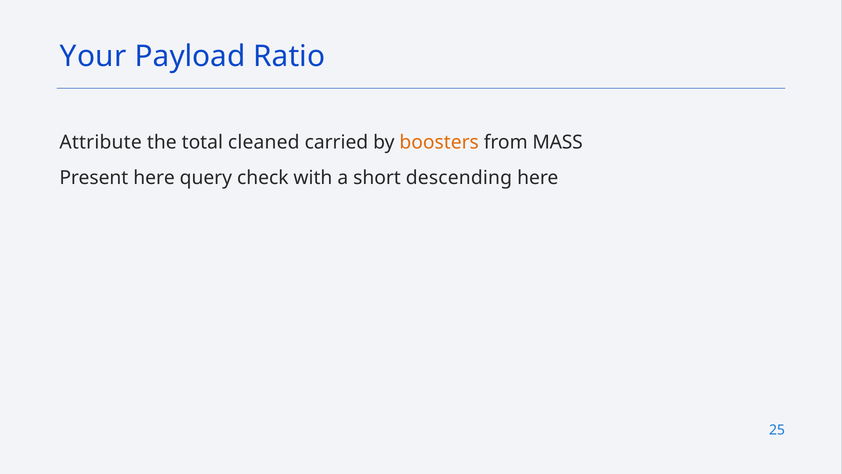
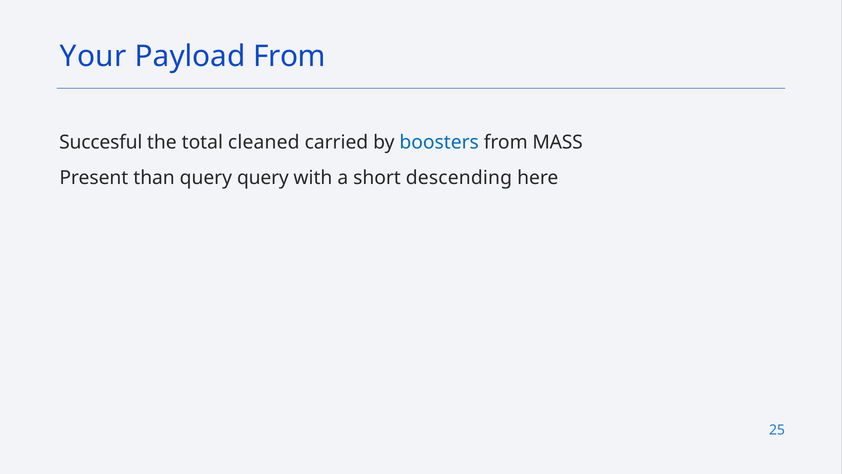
Payload Ratio: Ratio -> From
Attribute: Attribute -> Succesful
boosters colour: orange -> blue
Present here: here -> than
query check: check -> query
